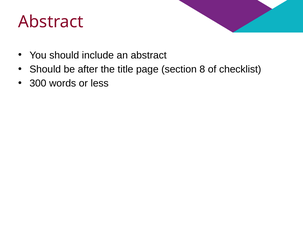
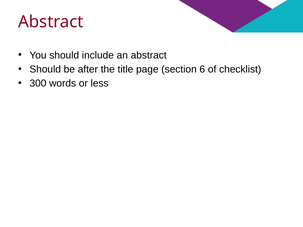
8: 8 -> 6
